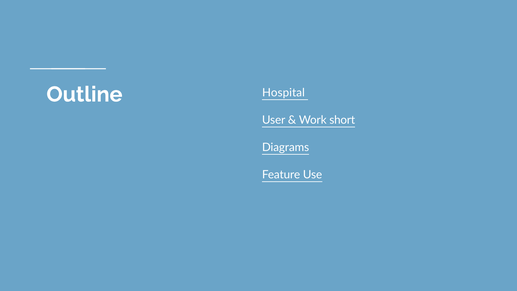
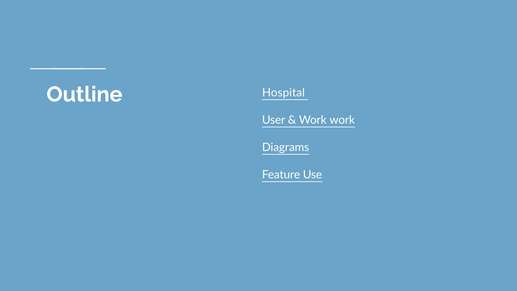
Work short: short -> work
